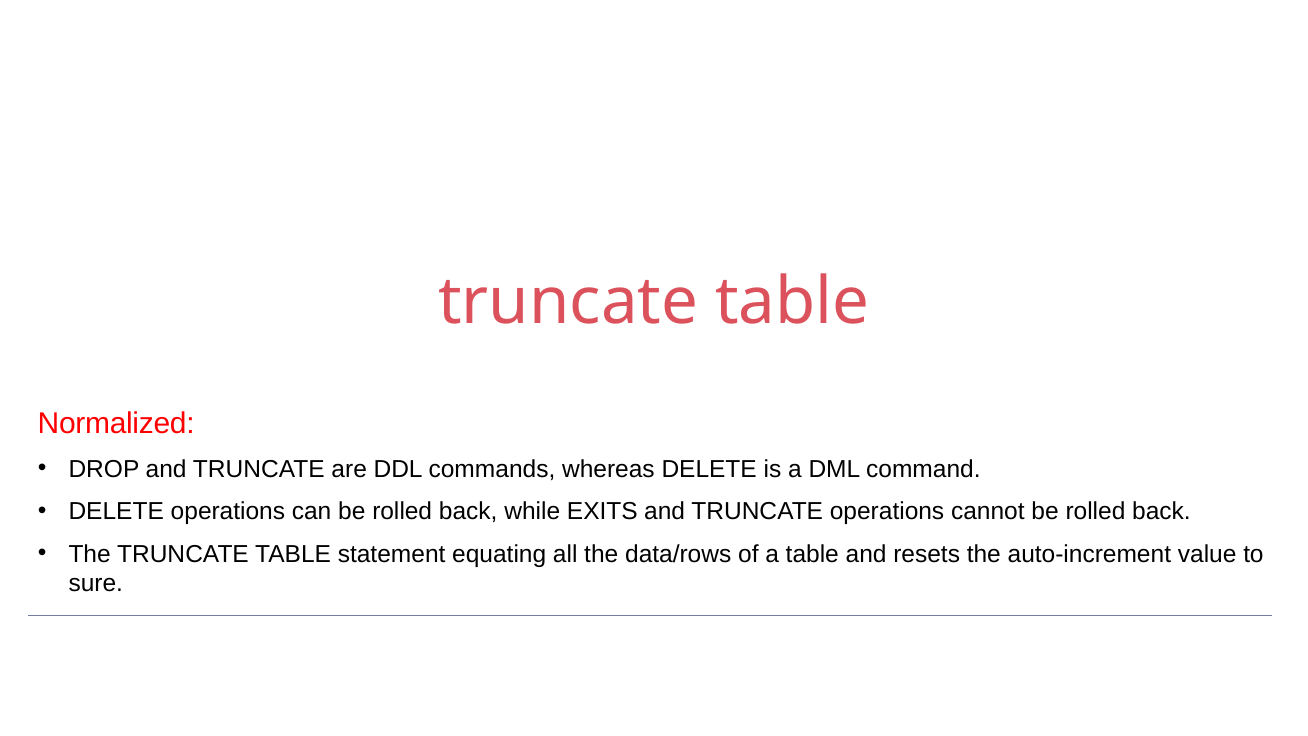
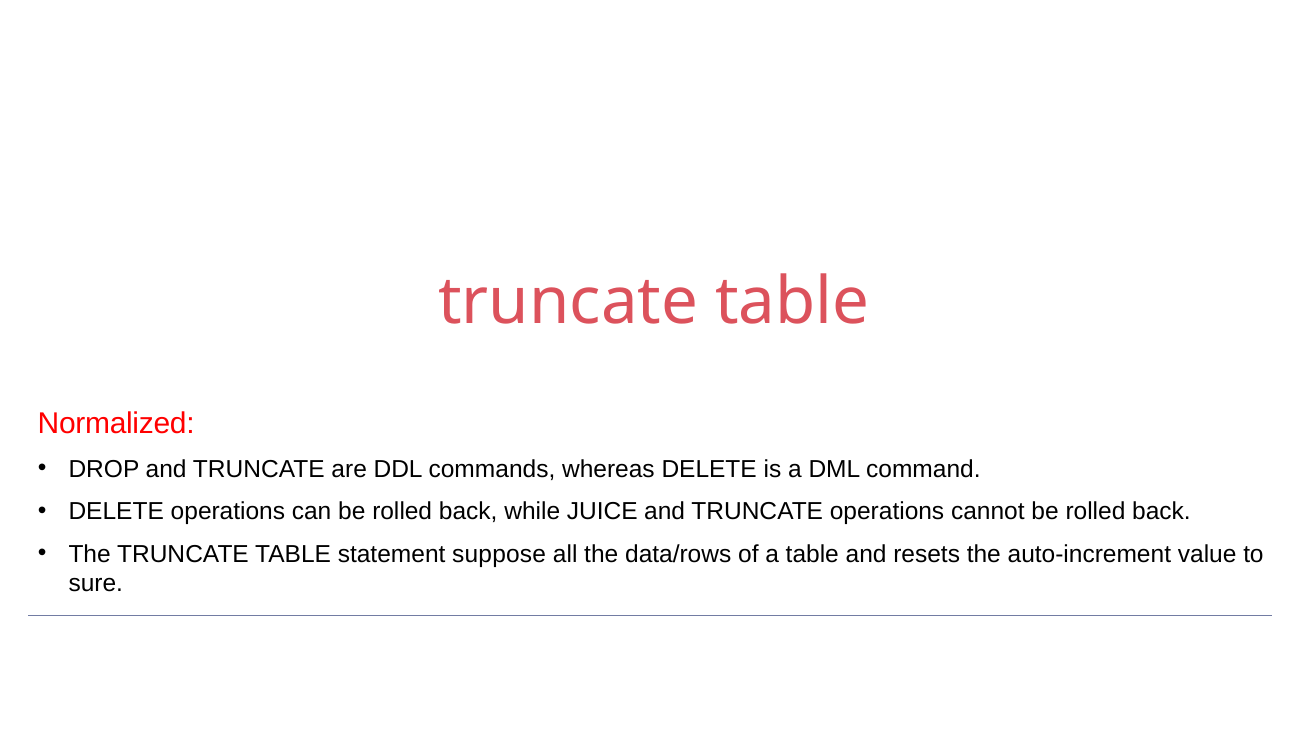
EXITS: EXITS -> JUICE
equating: equating -> suppose
